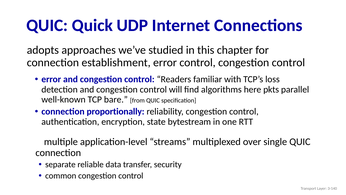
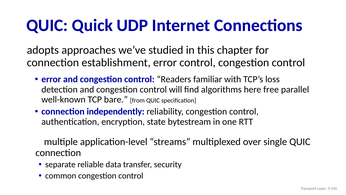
pkts: pkts -> free
proportionally: proportionally -> independently
